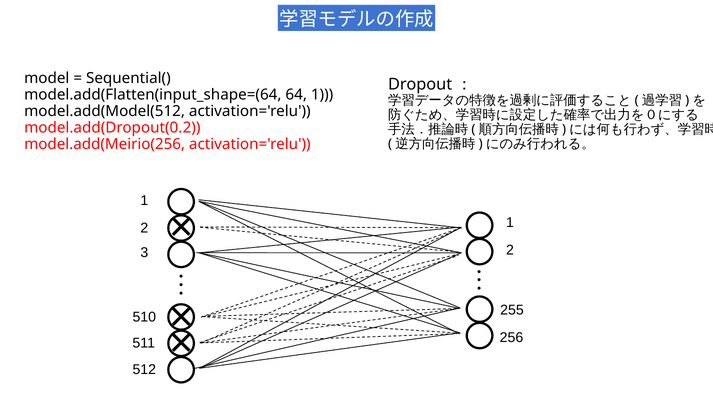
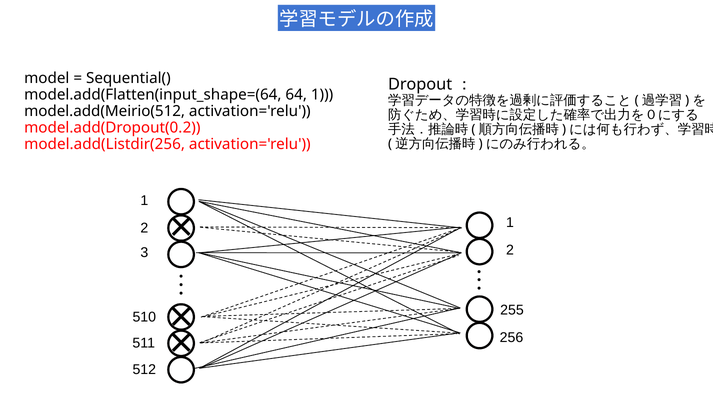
model.add(Model(512: model.add(Model(512 -> model.add(Meirio(512
model.add(Meirio(256: model.add(Meirio(256 -> model.add(Listdir(256
